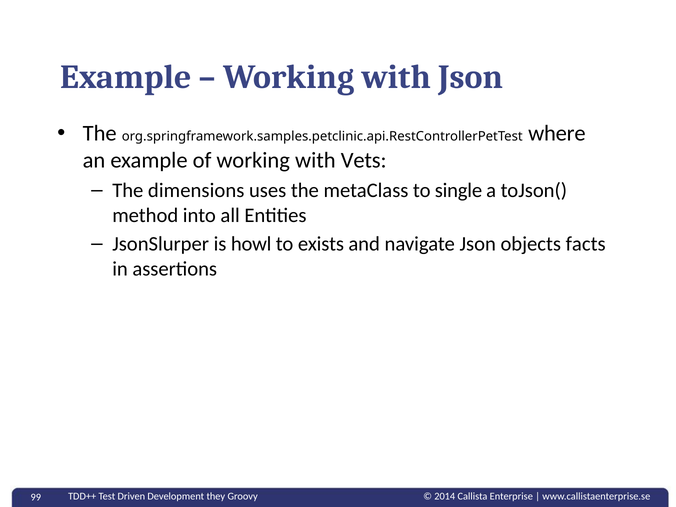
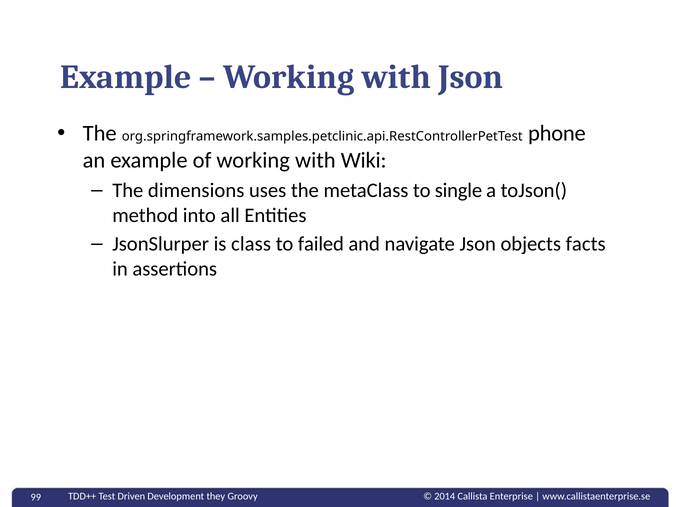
where: where -> phone
Vets: Vets -> Wiki
howl: howl -> class
exists: exists -> failed
